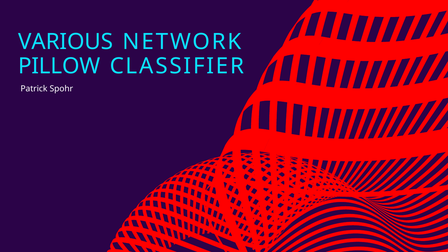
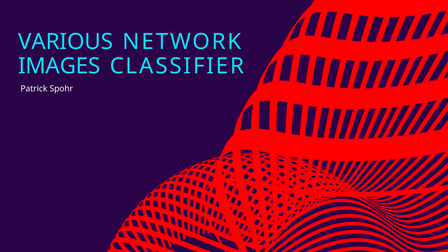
PILLOW: PILLOW -> IMAGES
